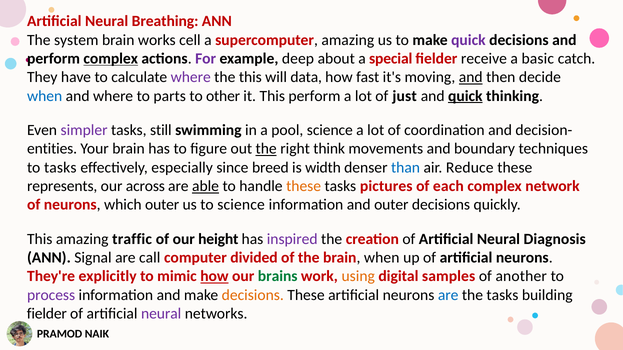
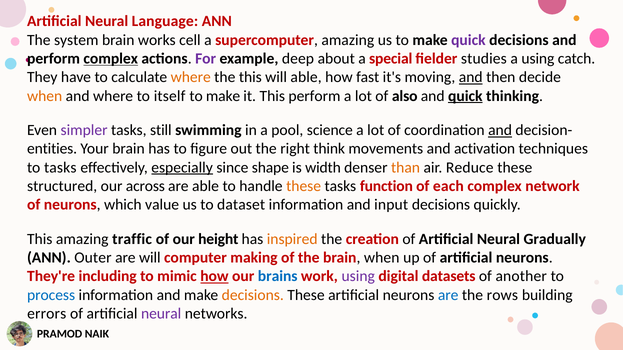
Breathing: Breathing -> Language
receive: receive -> studies
a basic: basic -> using
where at (191, 77) colour: purple -> orange
will data: data -> able
when at (45, 96) colour: blue -> orange
parts: parts -> itself
other at (223, 96): other -> make
just: just -> also
and at (500, 130) underline: none -> present
the at (266, 149) underline: present -> none
boundary: boundary -> activation
especially underline: none -> present
breed: breed -> shape
than colour: blue -> orange
represents: represents -> structured
able at (206, 186) underline: present -> none
pictures: pictures -> function
which outer: outer -> value
to science: science -> dataset
and outer: outer -> input
inspired colour: purple -> orange
Diagnosis: Diagnosis -> Gradually
Signal: Signal -> Outer
are call: call -> will
divided: divided -> making
explicitly: explicitly -> including
brains colour: green -> blue
using at (358, 277) colour: orange -> purple
samples: samples -> datasets
process colour: purple -> blue
the tasks: tasks -> rows
fielder at (47, 314): fielder -> errors
